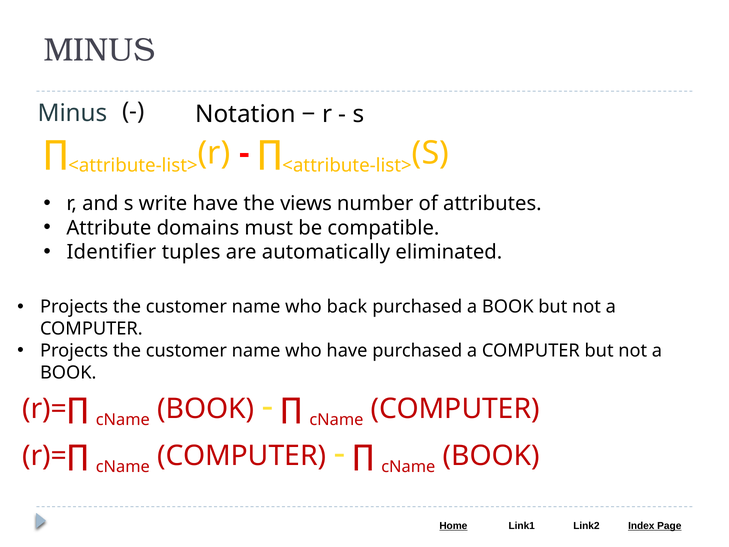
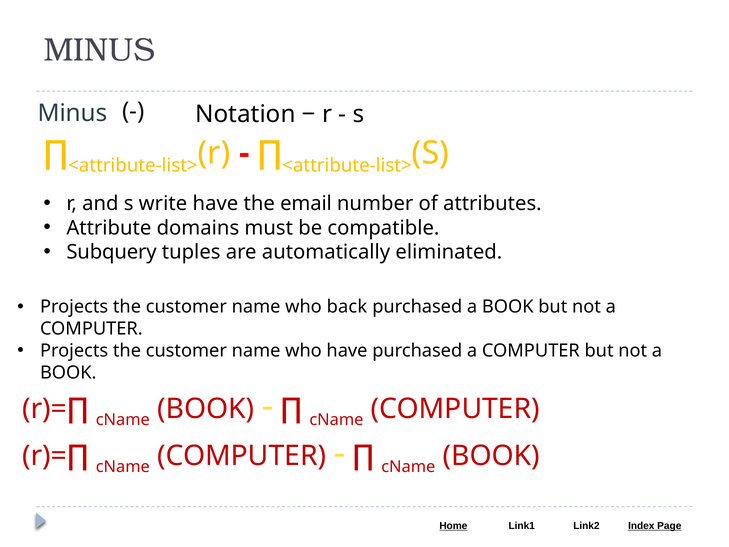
views: views -> email
Identifier: Identifier -> Subquery
